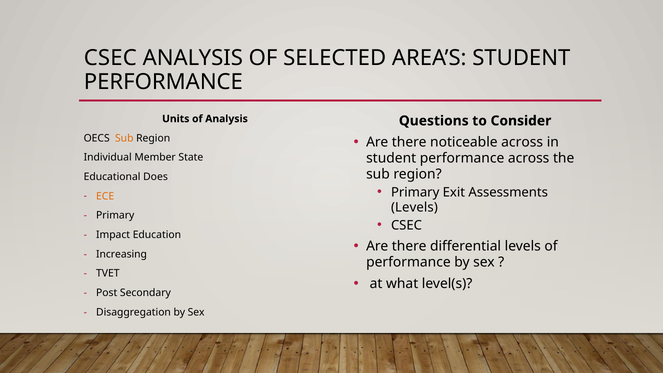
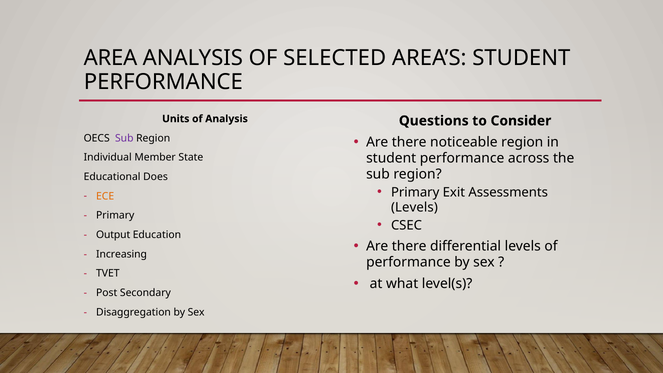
CSEC at (110, 58): CSEC -> AREA
noticeable across: across -> region
Sub at (124, 138) colour: orange -> purple
Impact: Impact -> Output
